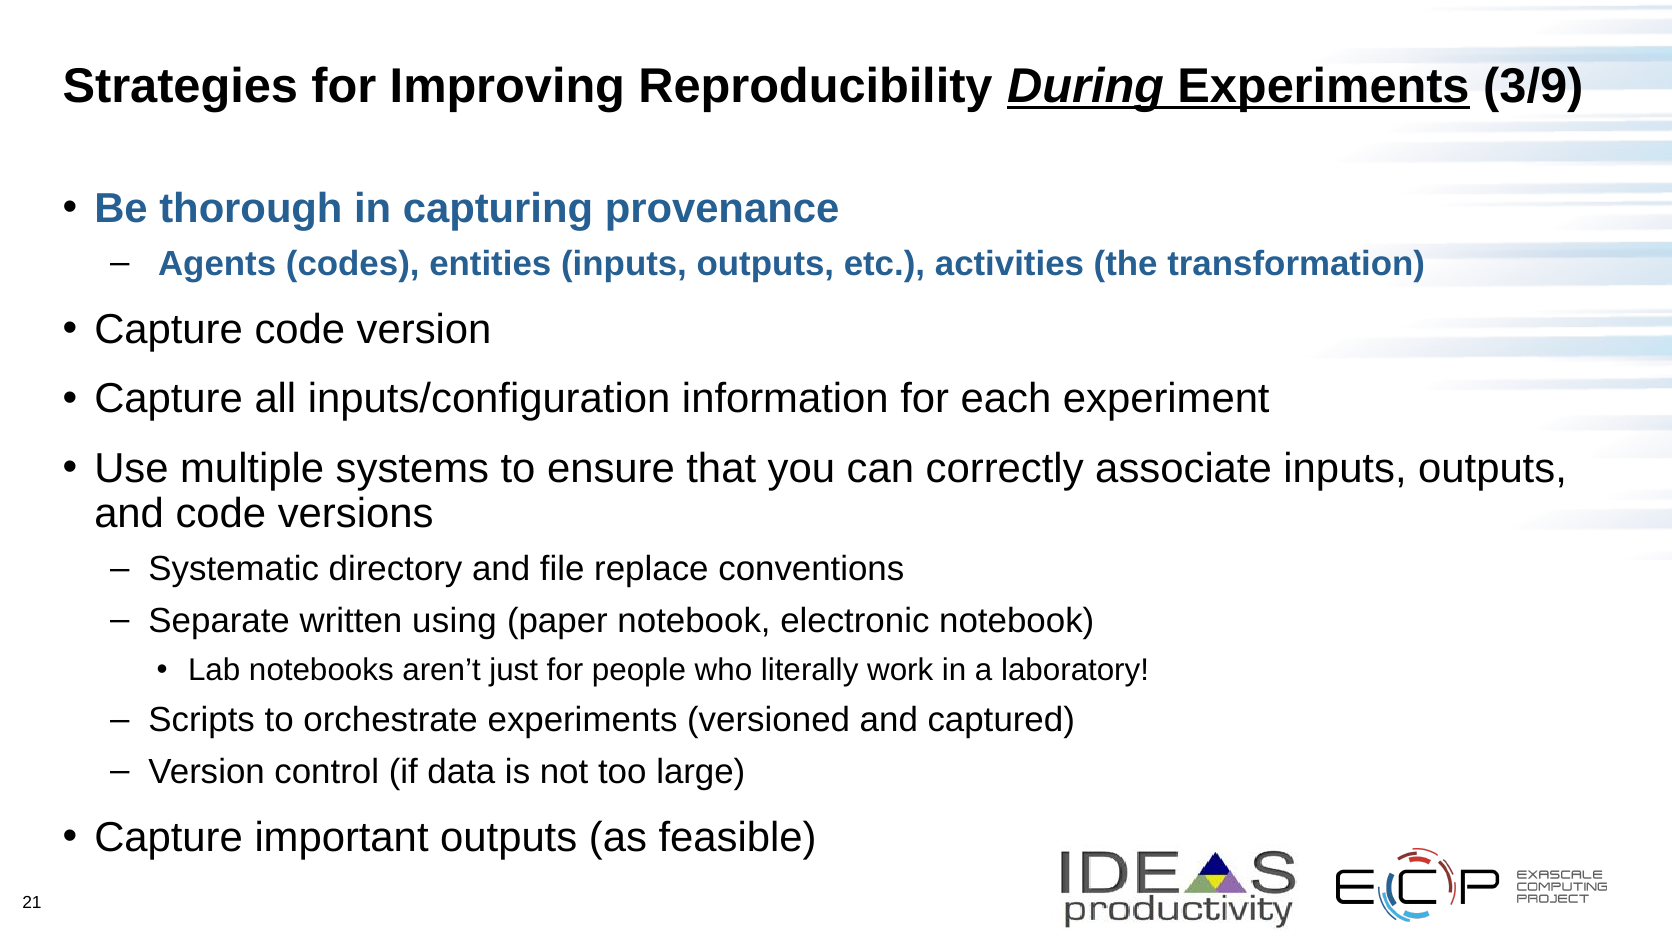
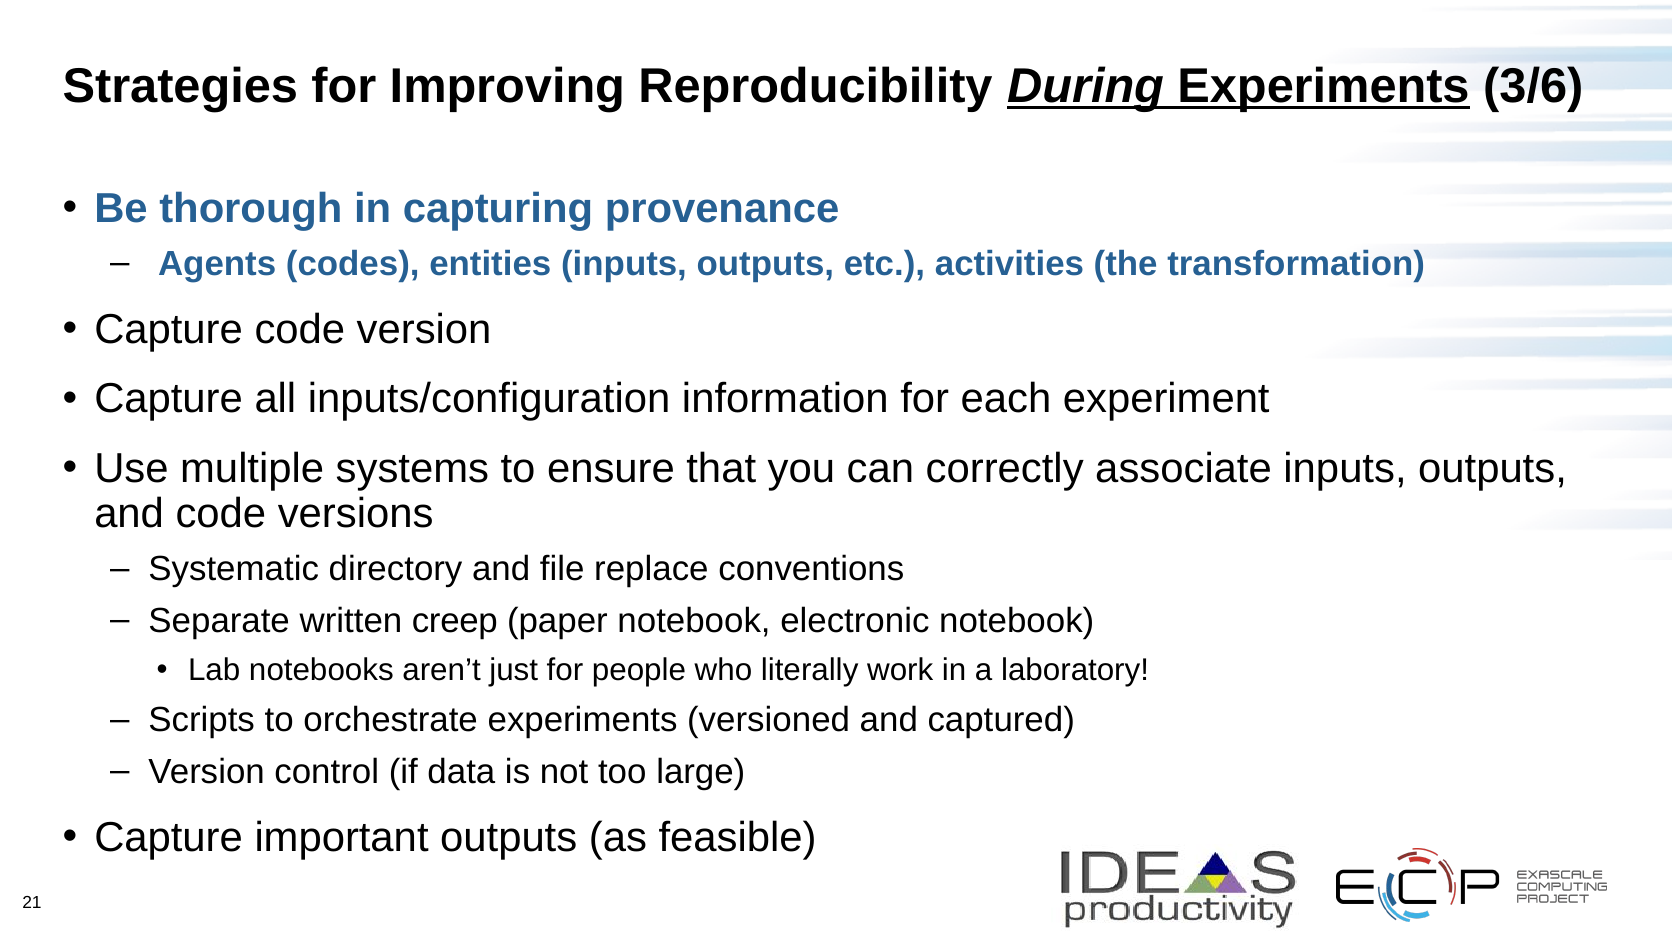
3/9: 3/9 -> 3/6
using: using -> creep
